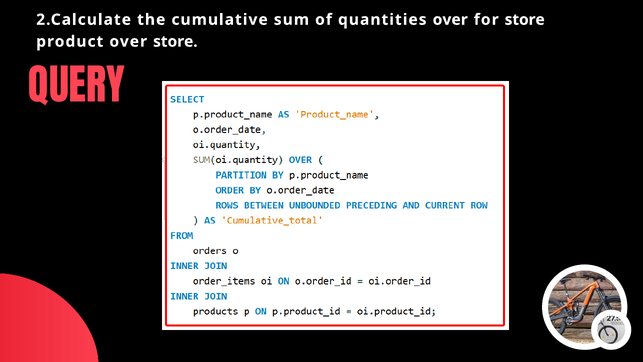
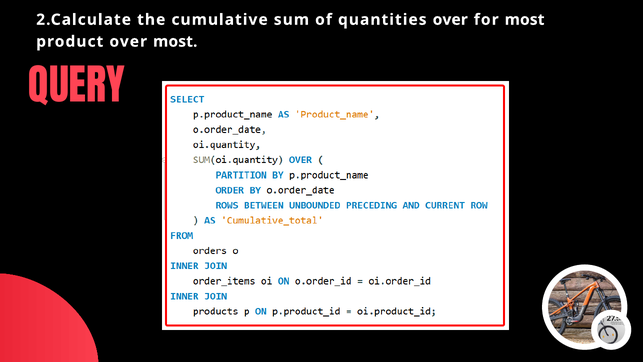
for store: store -> most
over store: store -> most
